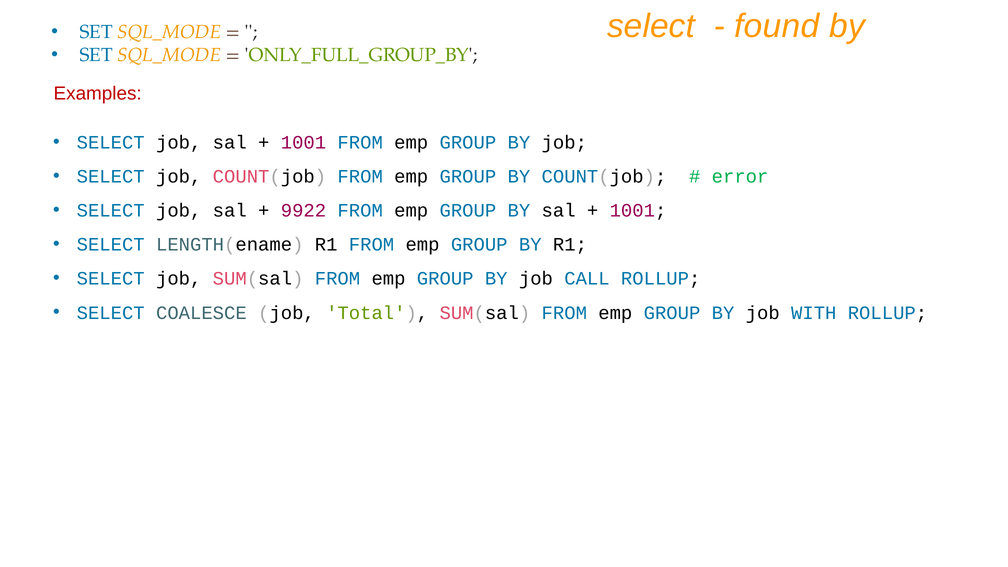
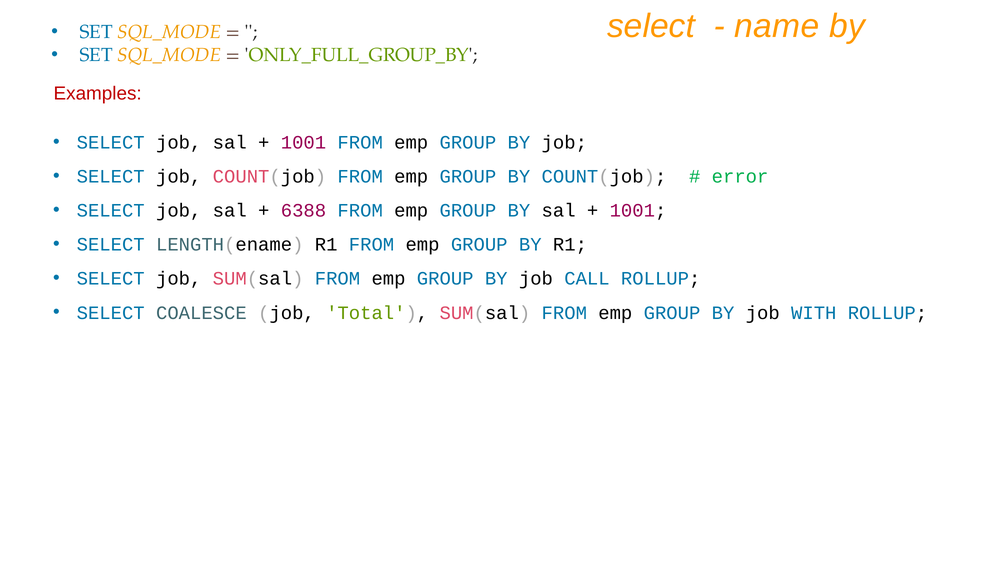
found: found -> name
9922: 9922 -> 6388
